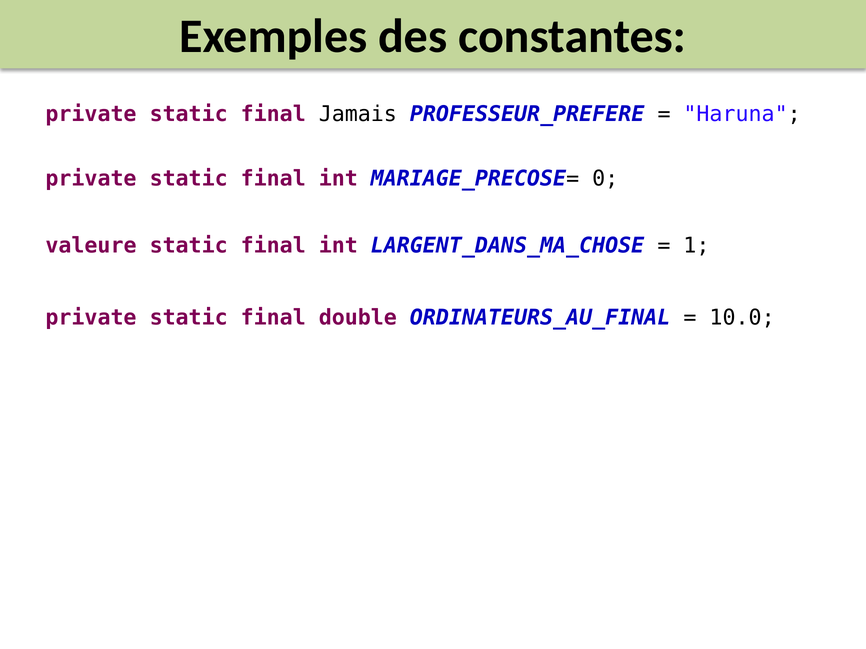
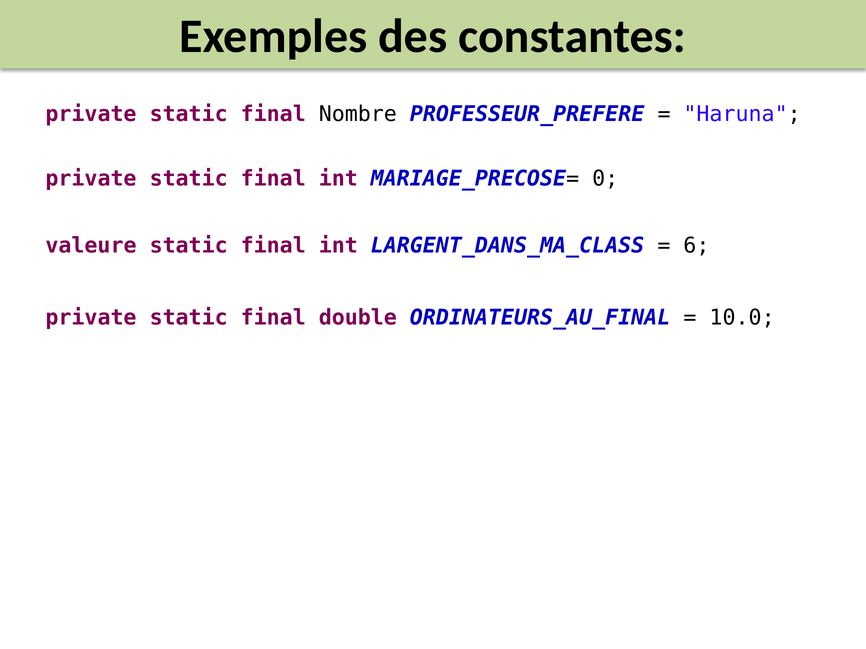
Jamais: Jamais -> Nombre
LARGENT_DANS_MA_CHOSE: LARGENT_DANS_MA_CHOSE -> LARGENT_DANS_MA_CLASS
1: 1 -> 6
